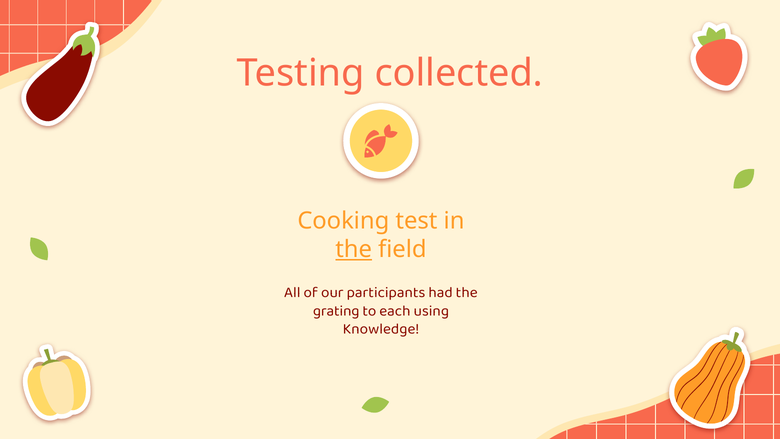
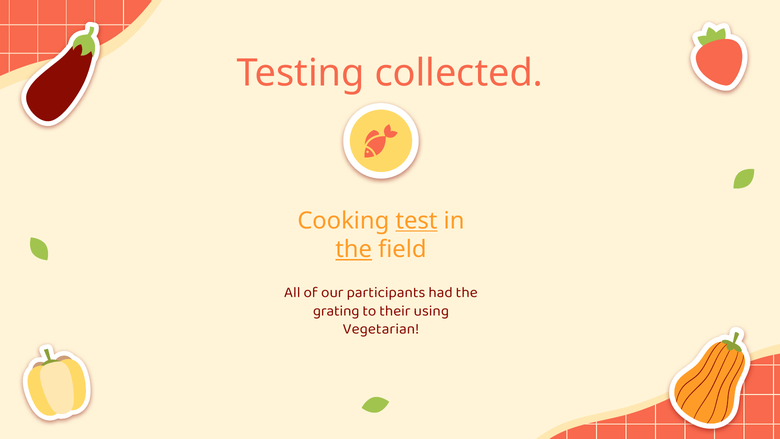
test underline: none -> present
each: each -> their
Knowledge: Knowledge -> Vegetarian
